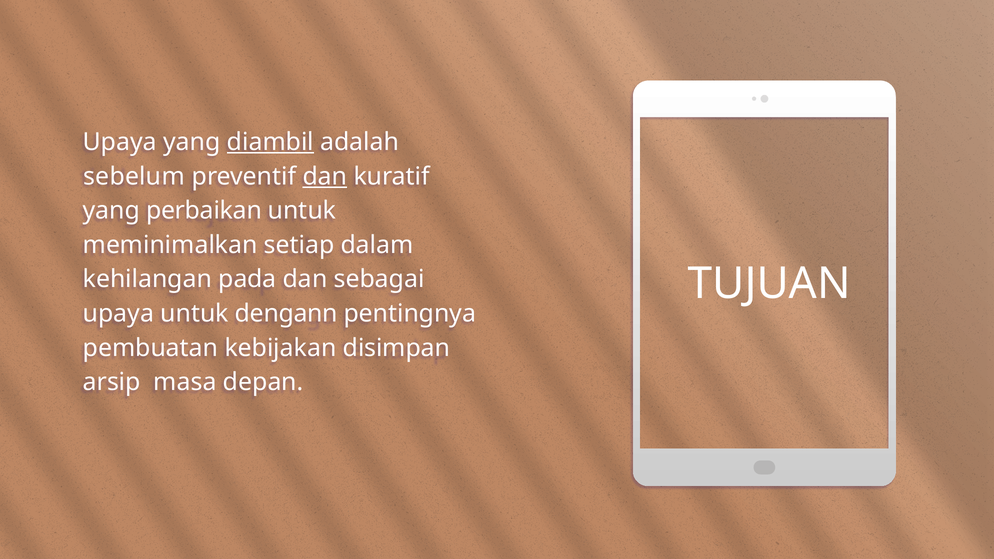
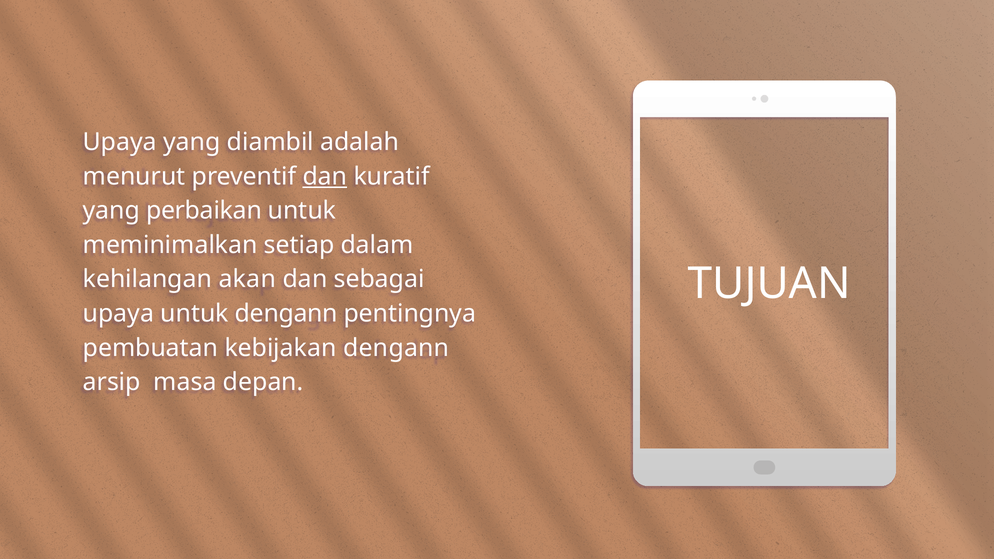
diambil underline: present -> none
sebelum: sebelum -> menurut
pada: pada -> akan
kebijakan disimpan: disimpan -> dengann
